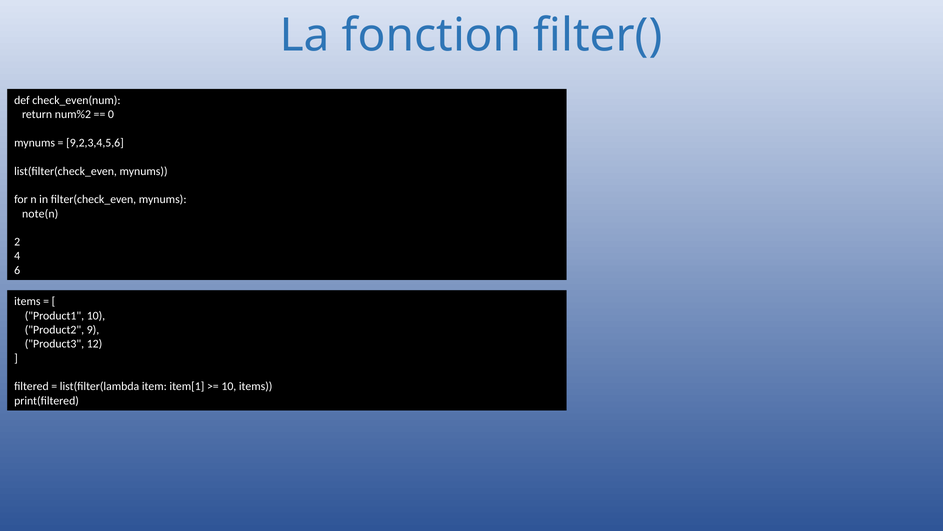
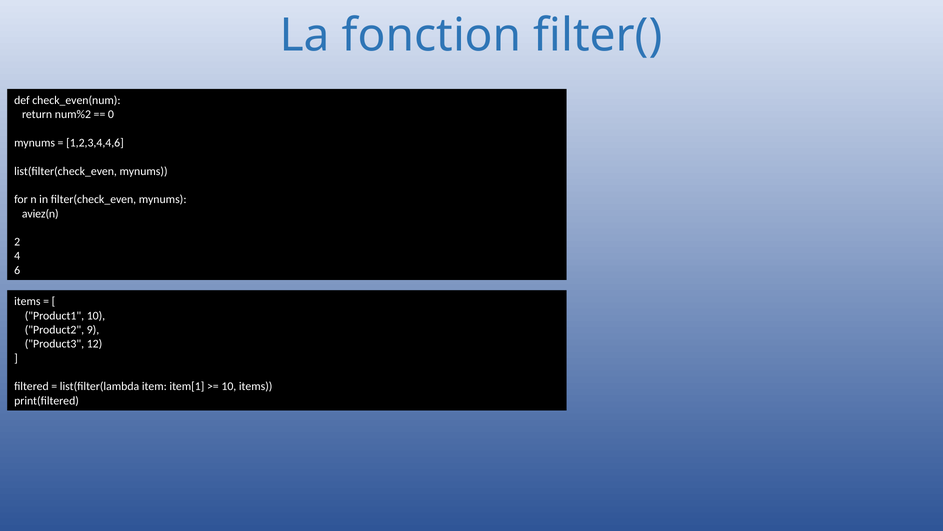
9,2,3,4,5,6: 9,2,3,4,5,6 -> 1,2,3,4,4,6
note(n: note(n -> aviez(n
